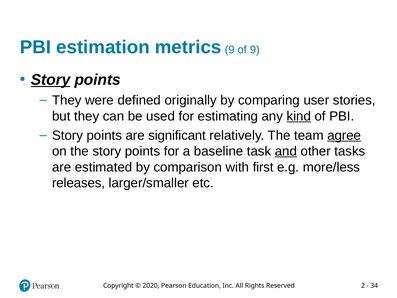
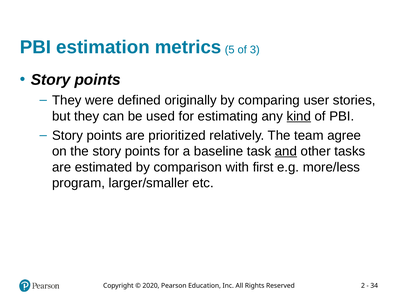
metrics 9: 9 -> 5
of 9: 9 -> 3
Story at (51, 80) underline: present -> none
significant: significant -> prioritized
agree underline: present -> none
releases: releases -> program
